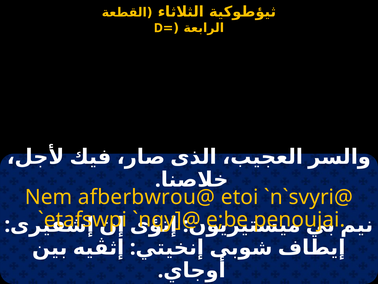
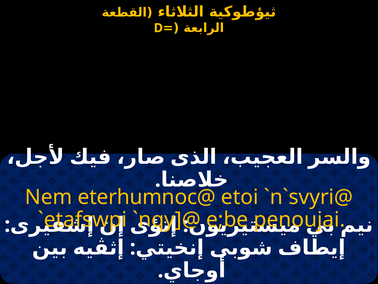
afberbwrou@: afberbwrou@ -> eterhumnoc@
